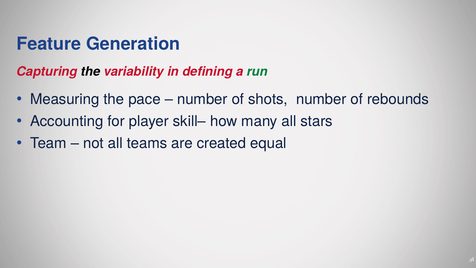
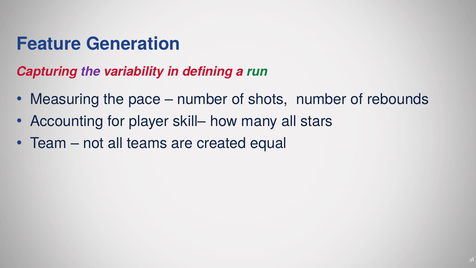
the colour: black -> purple
